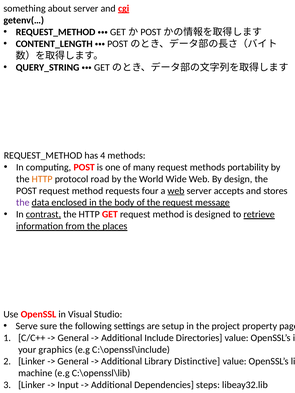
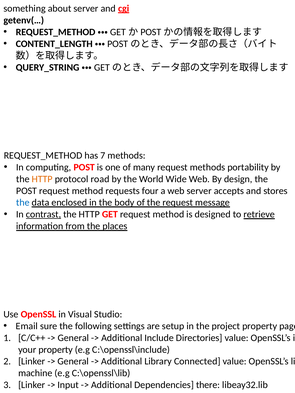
4: 4 -> 7
web at (176, 191) underline: present -> none
the at (23, 203) colour: purple -> blue
Serve: Serve -> Email
your graphics: graphics -> property
Distinctive: Distinctive -> Connected
steps: steps -> there
